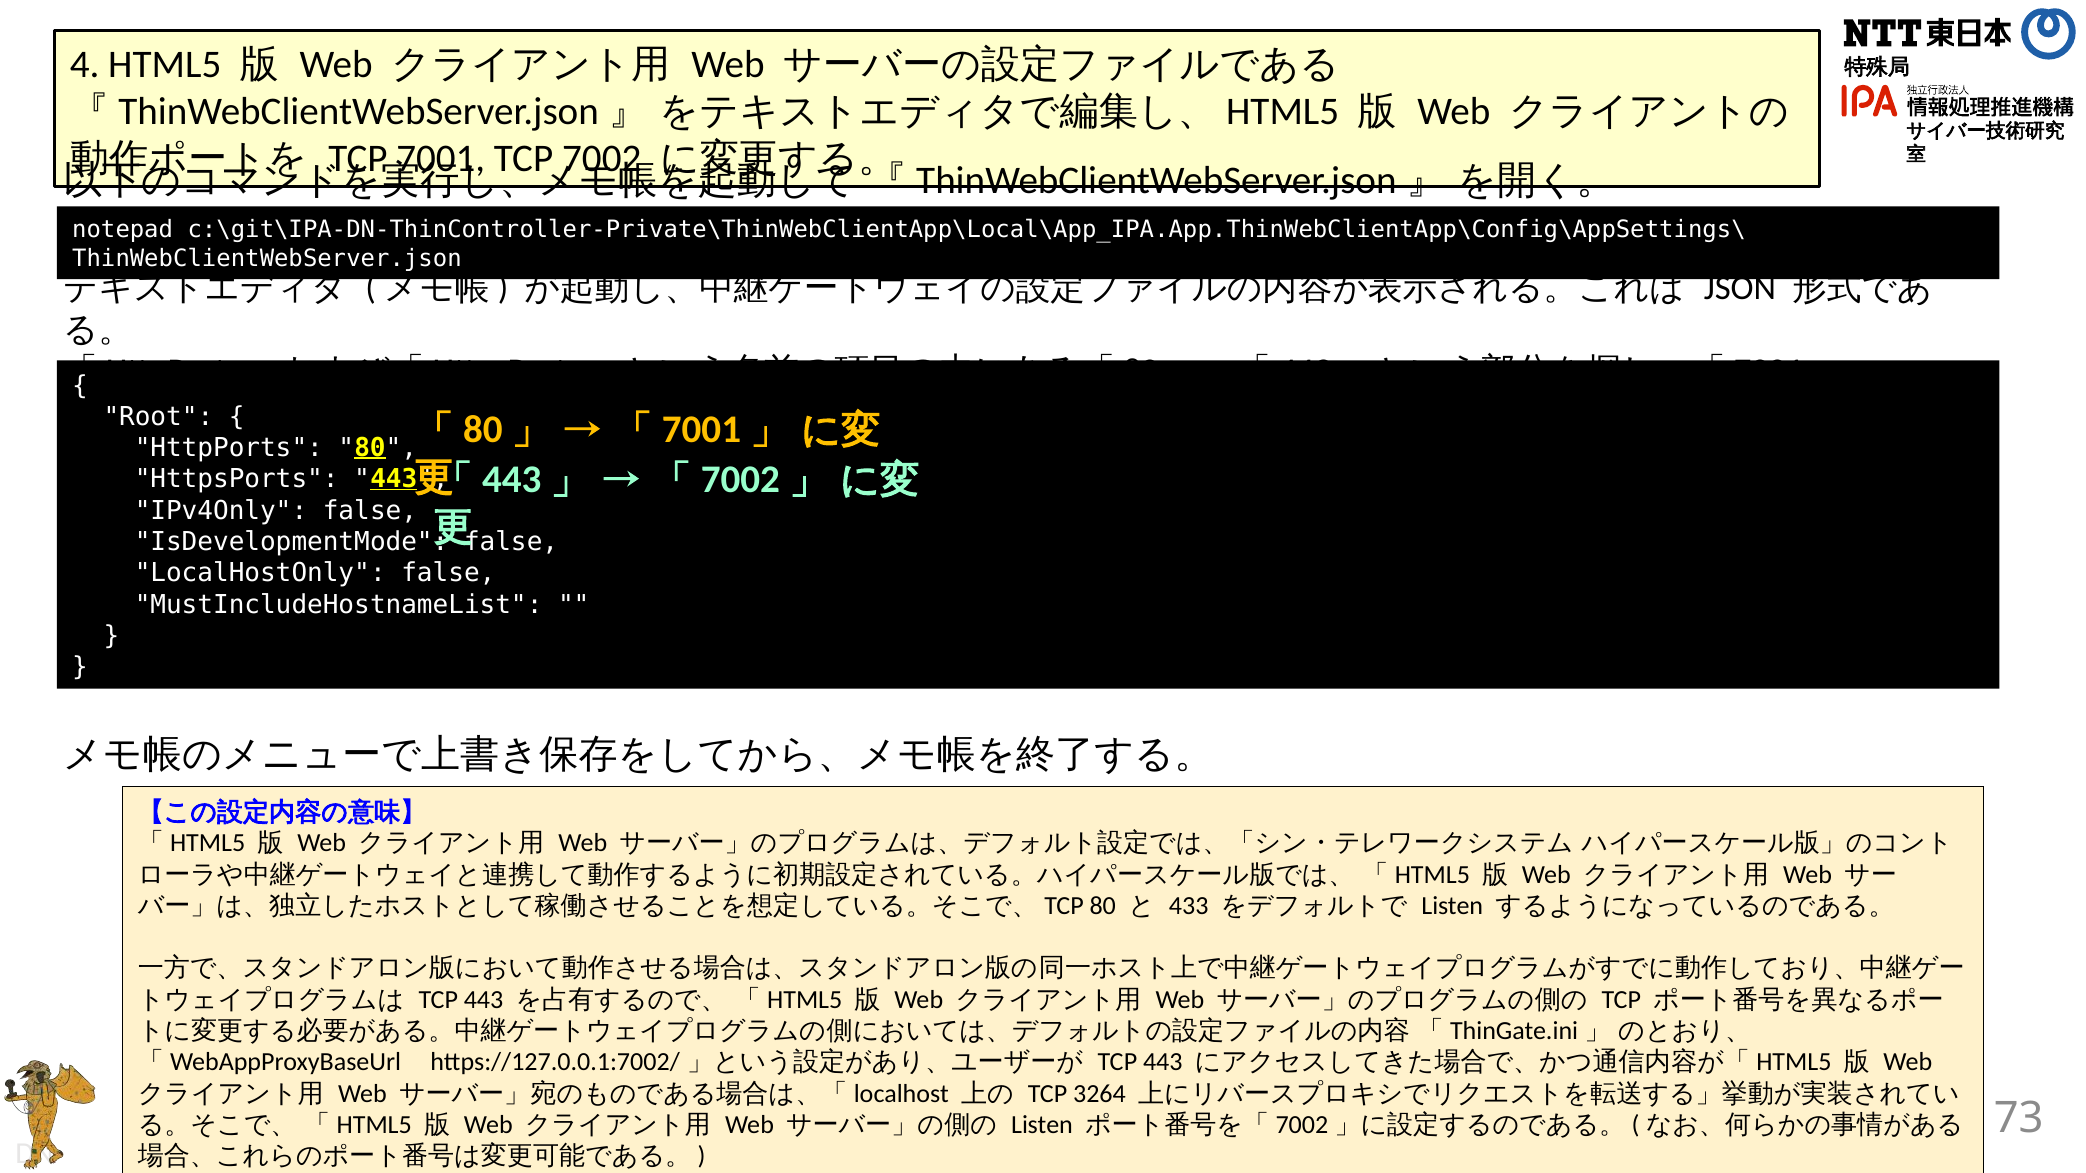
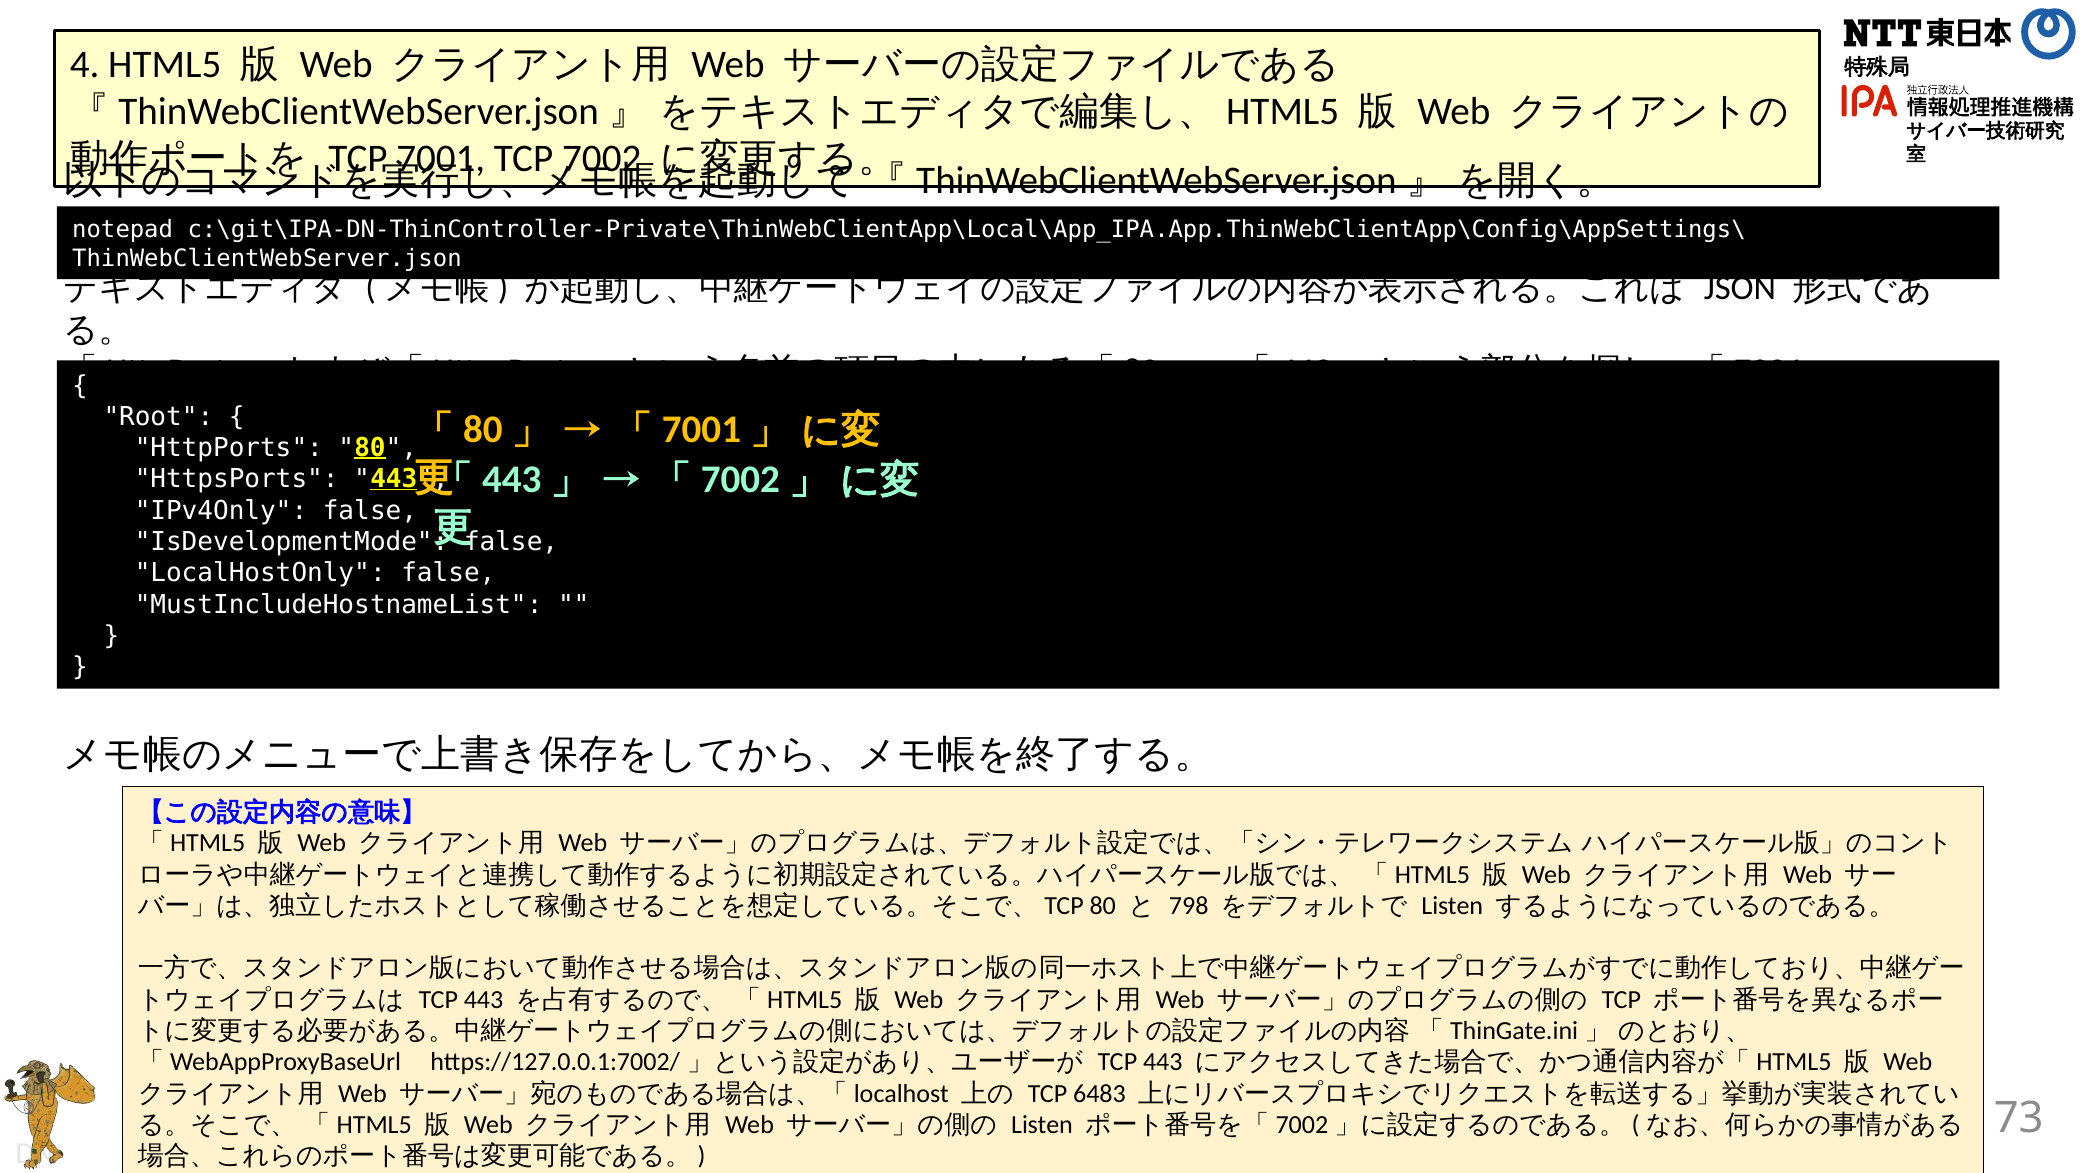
433: 433 -> 798
3264: 3264 -> 6483
